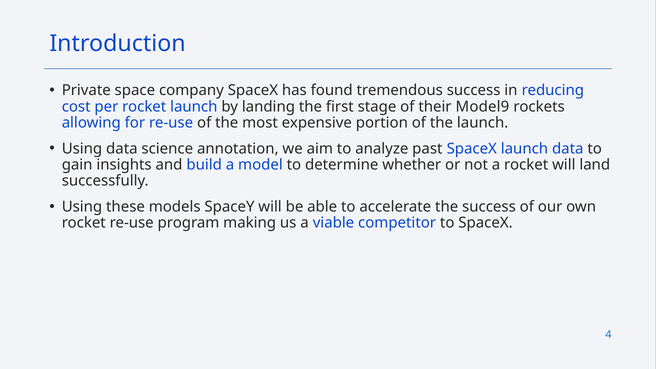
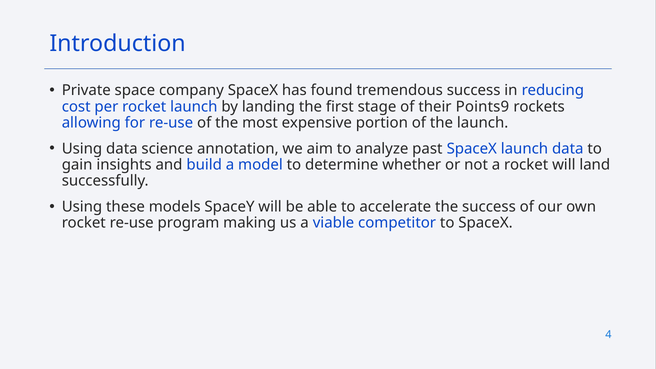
Model9: Model9 -> Points9
